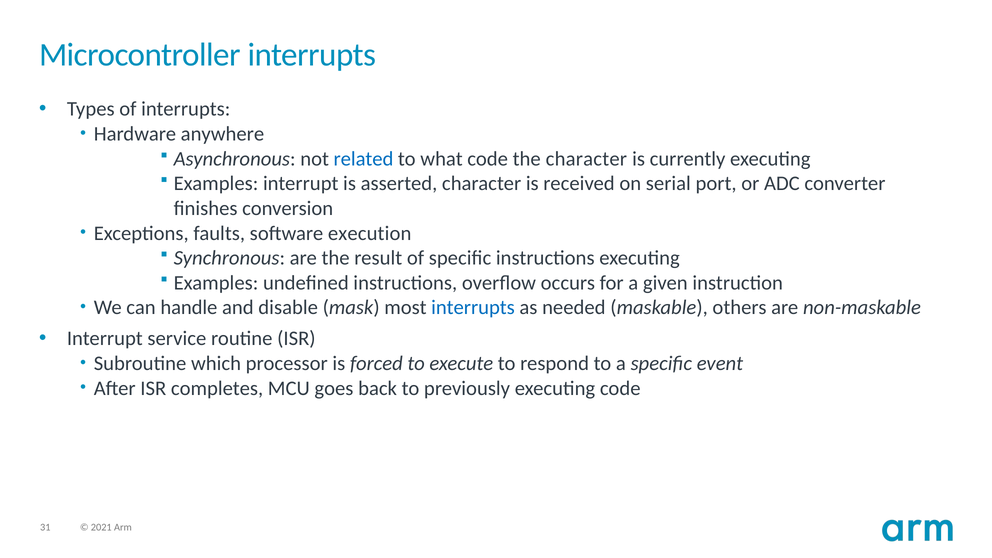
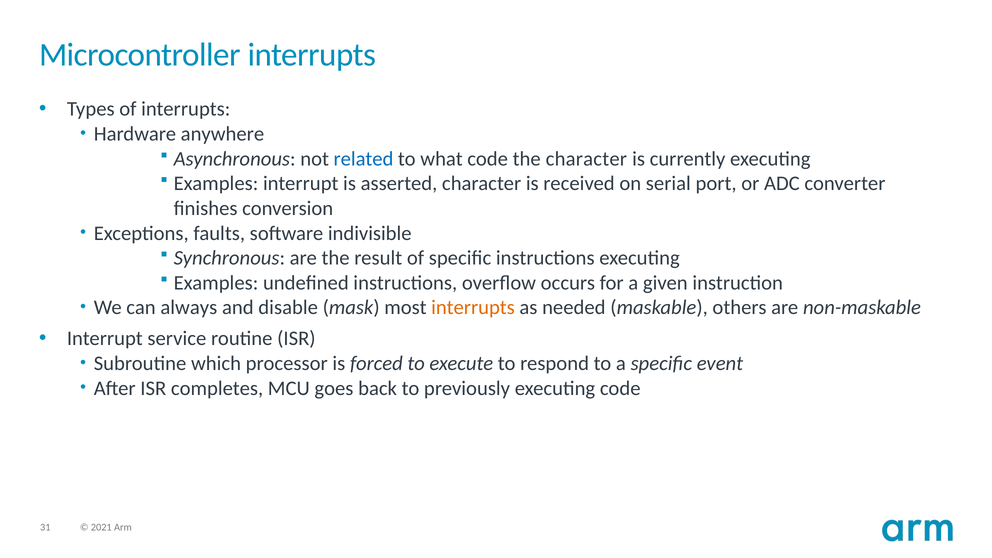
execution: execution -> indivisible
handle: handle -> always
interrupts at (473, 308) colour: blue -> orange
